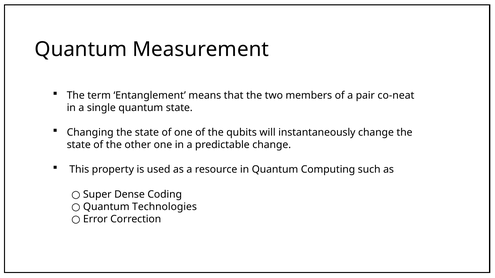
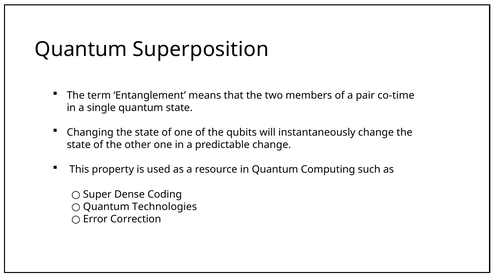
Measurement: Measurement -> Superposition
co-neat: co-neat -> co-time
